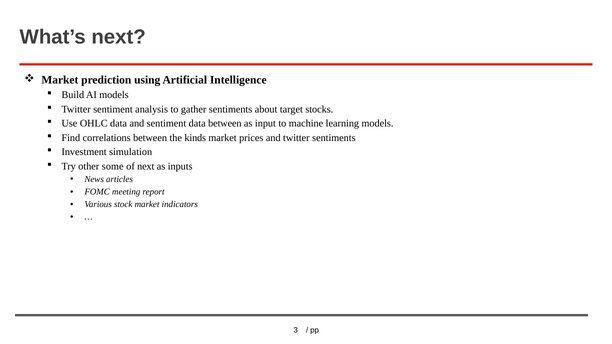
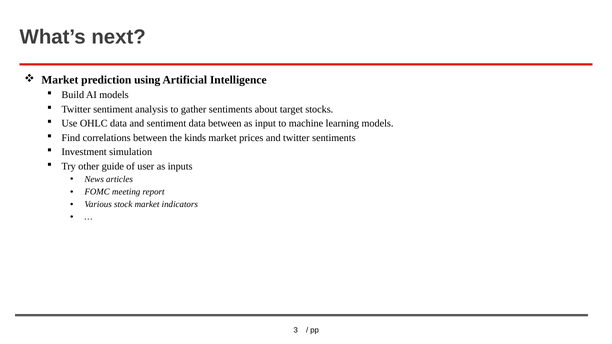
some: some -> guide
of next: next -> user
